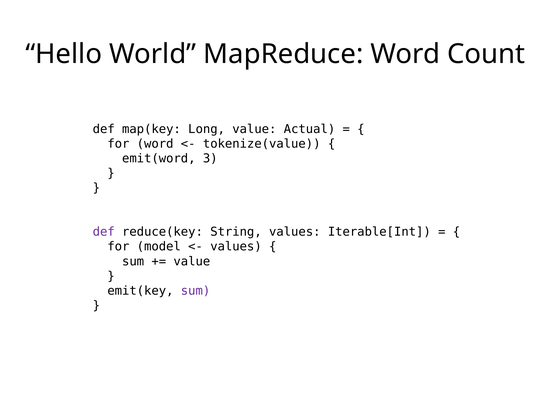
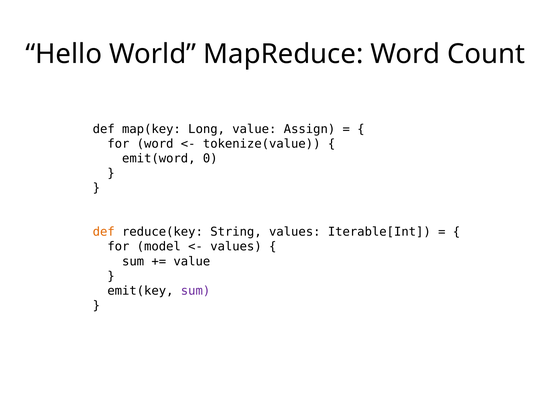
Actual: Actual -> Assign
3: 3 -> 0
def at (104, 232) colour: purple -> orange
